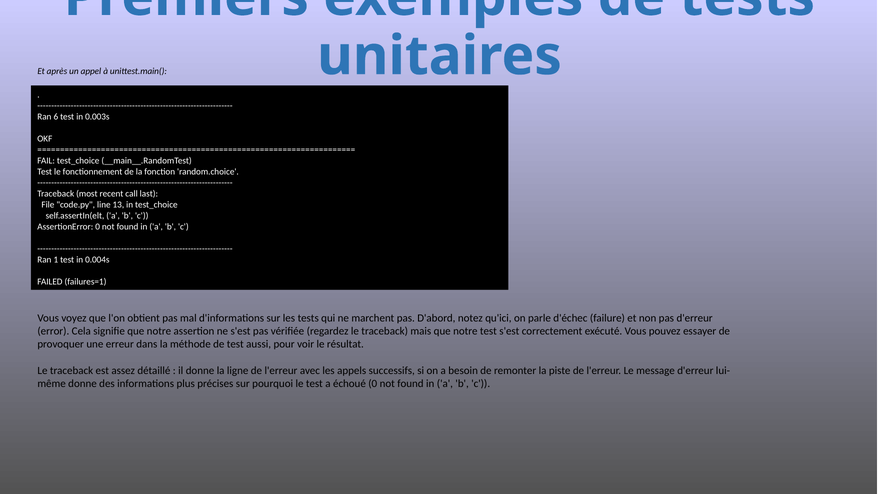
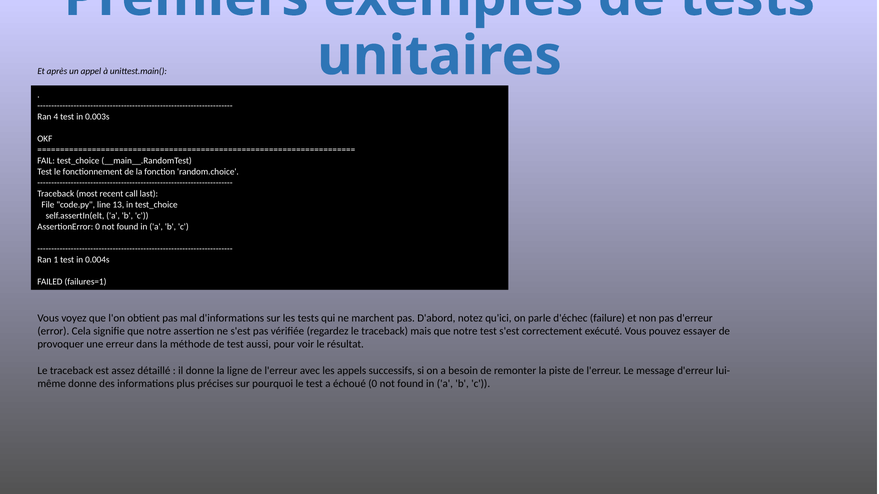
6: 6 -> 4
